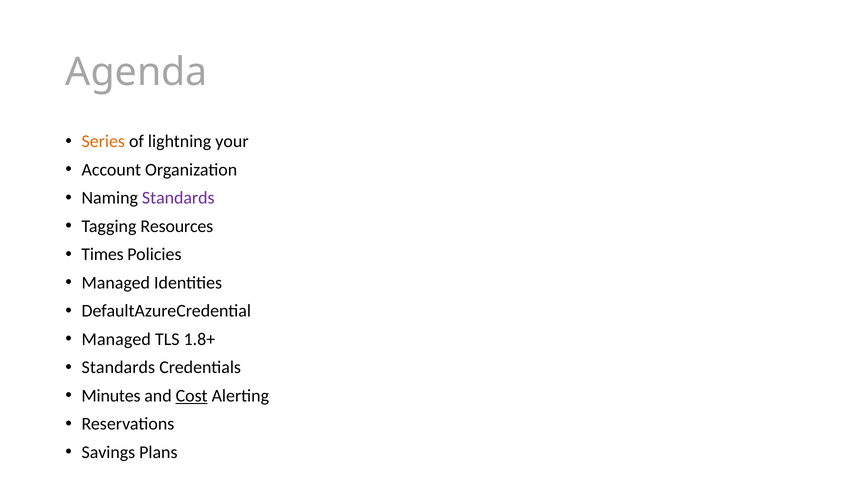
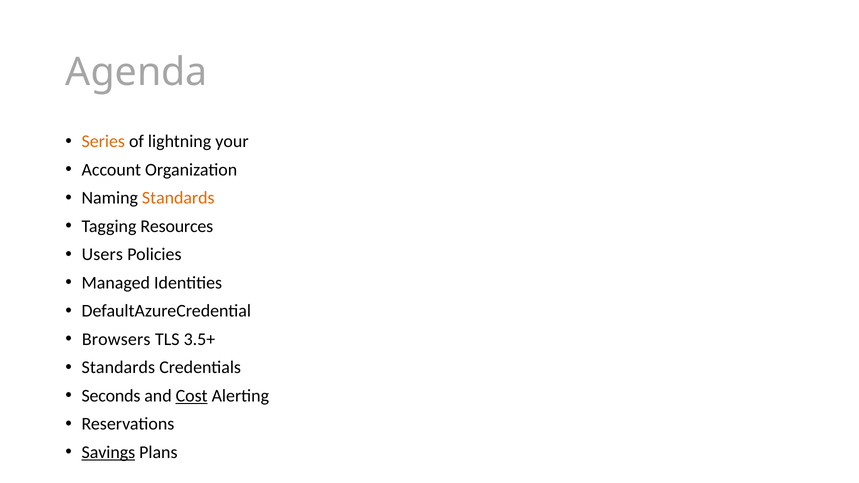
Standards at (178, 198) colour: purple -> orange
Times: Times -> Users
Managed at (116, 339): Managed -> Browsers
1.8+: 1.8+ -> 3.5+
Minutes: Minutes -> Seconds
Savings underline: none -> present
